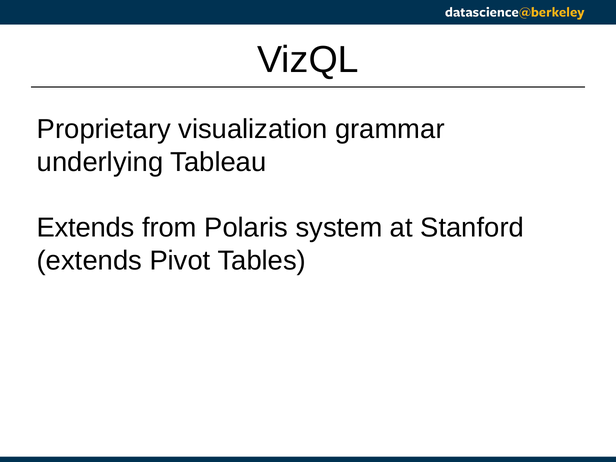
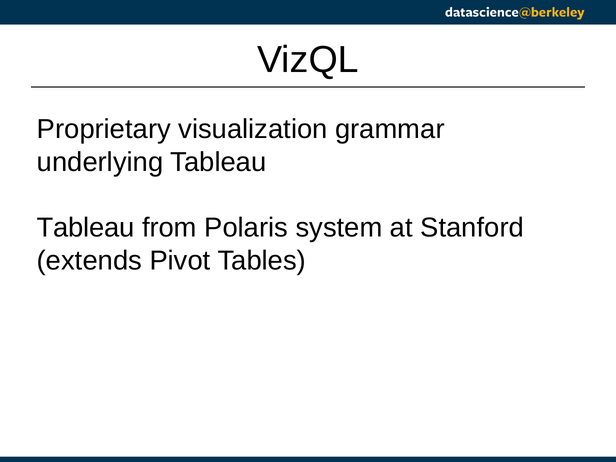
Extends at (86, 228): Extends -> Tableau
